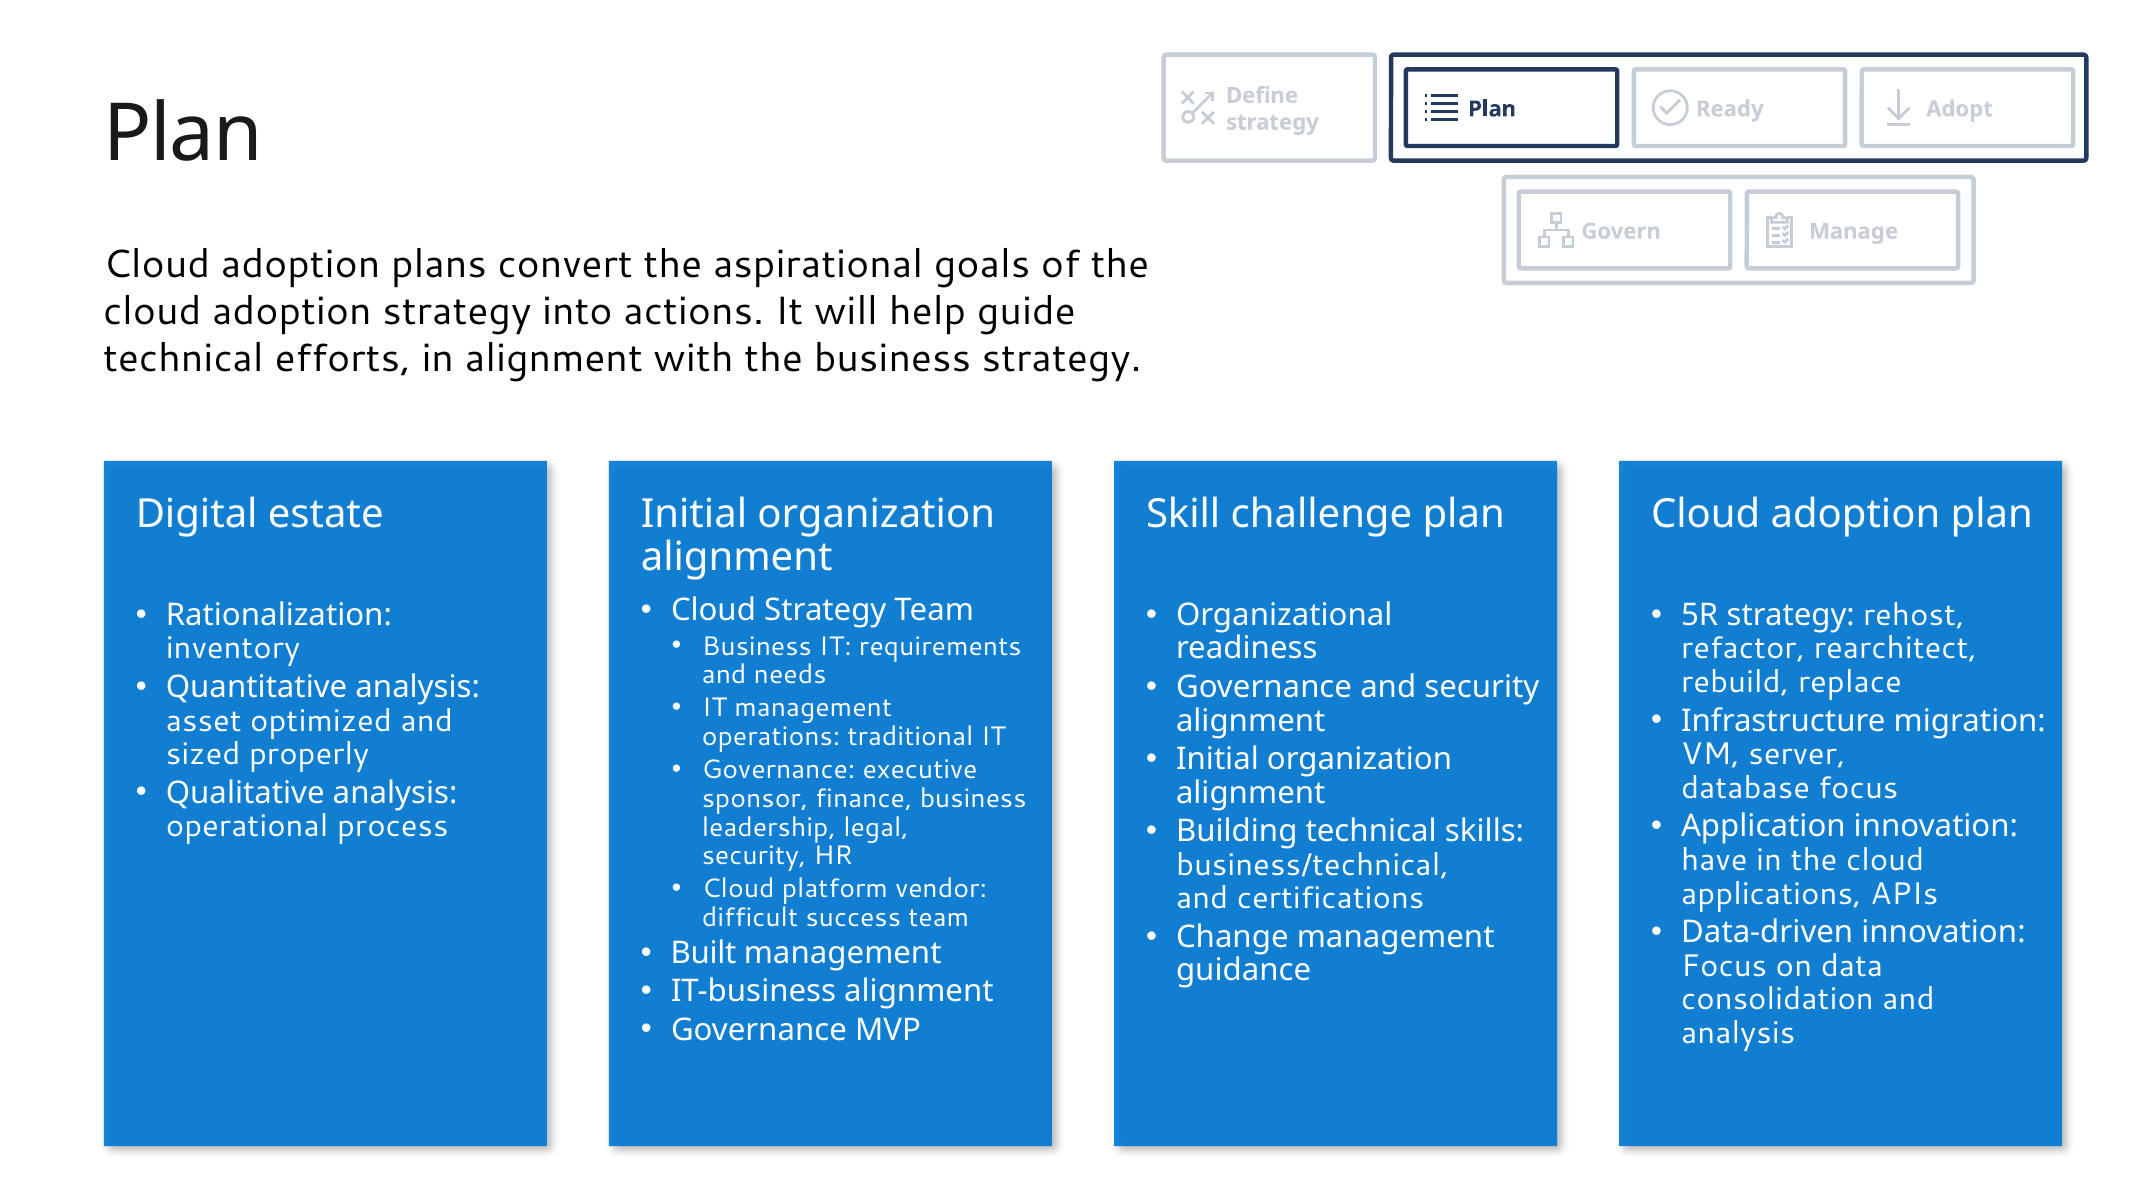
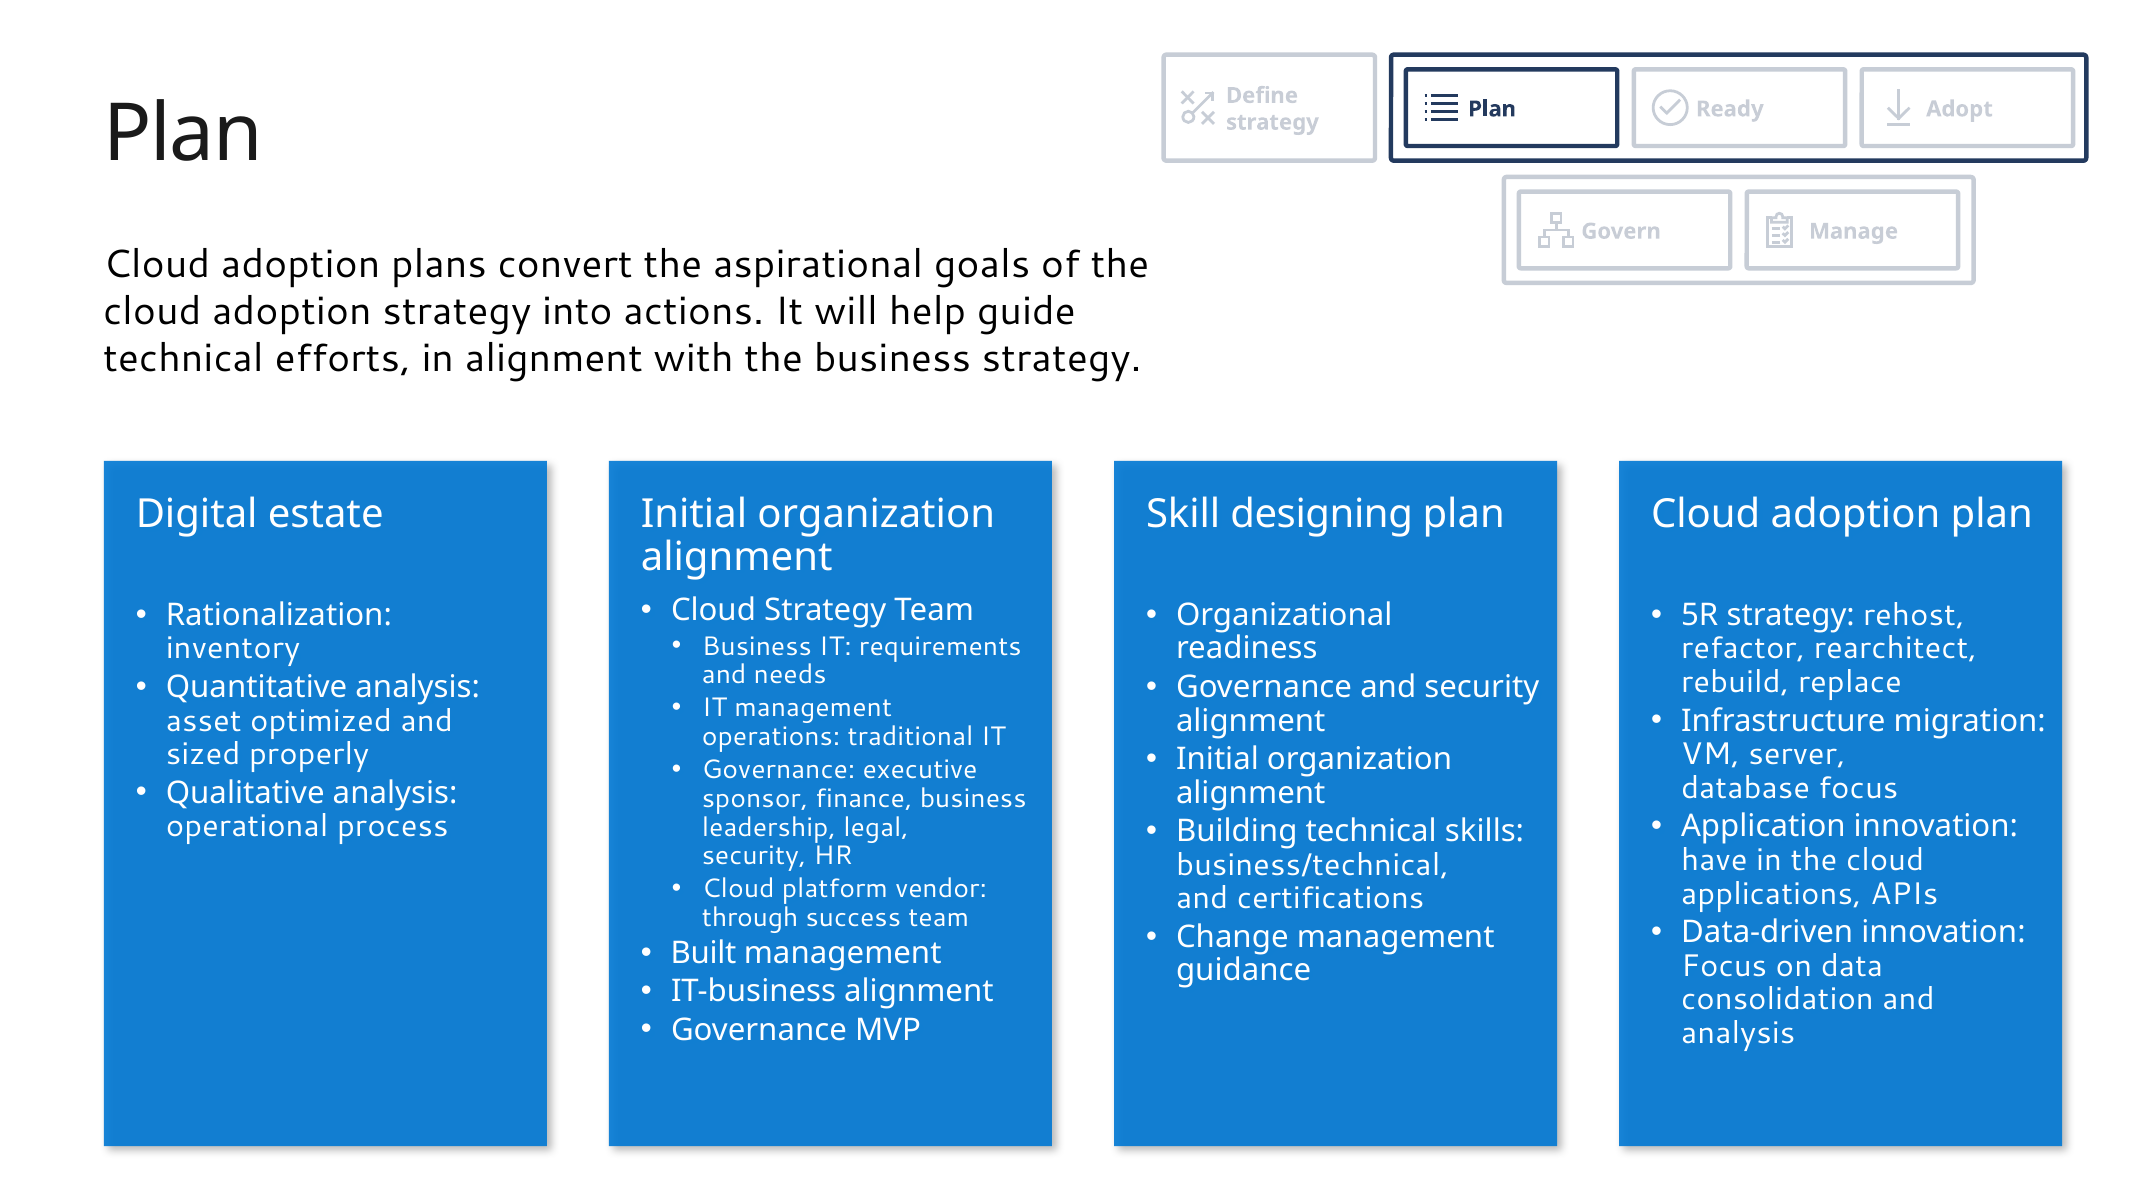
challenge: challenge -> designing
difficult: difficult -> through
